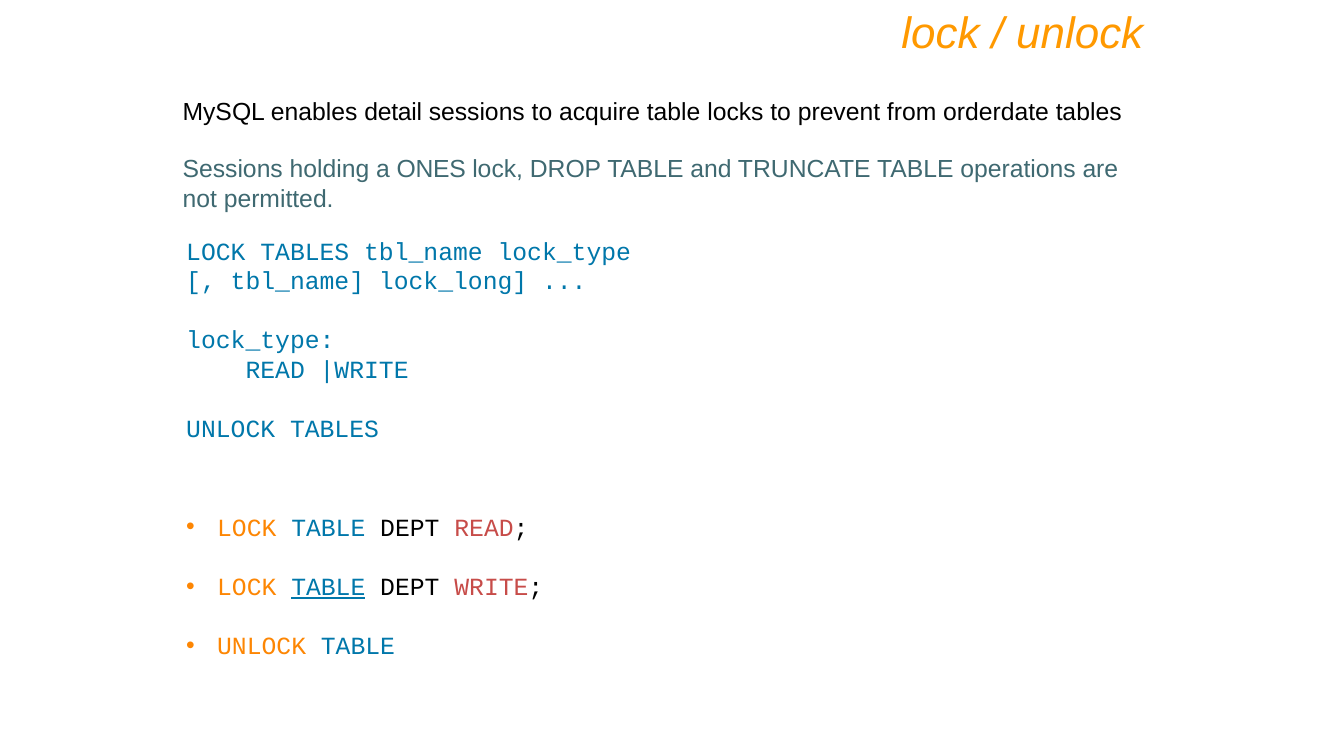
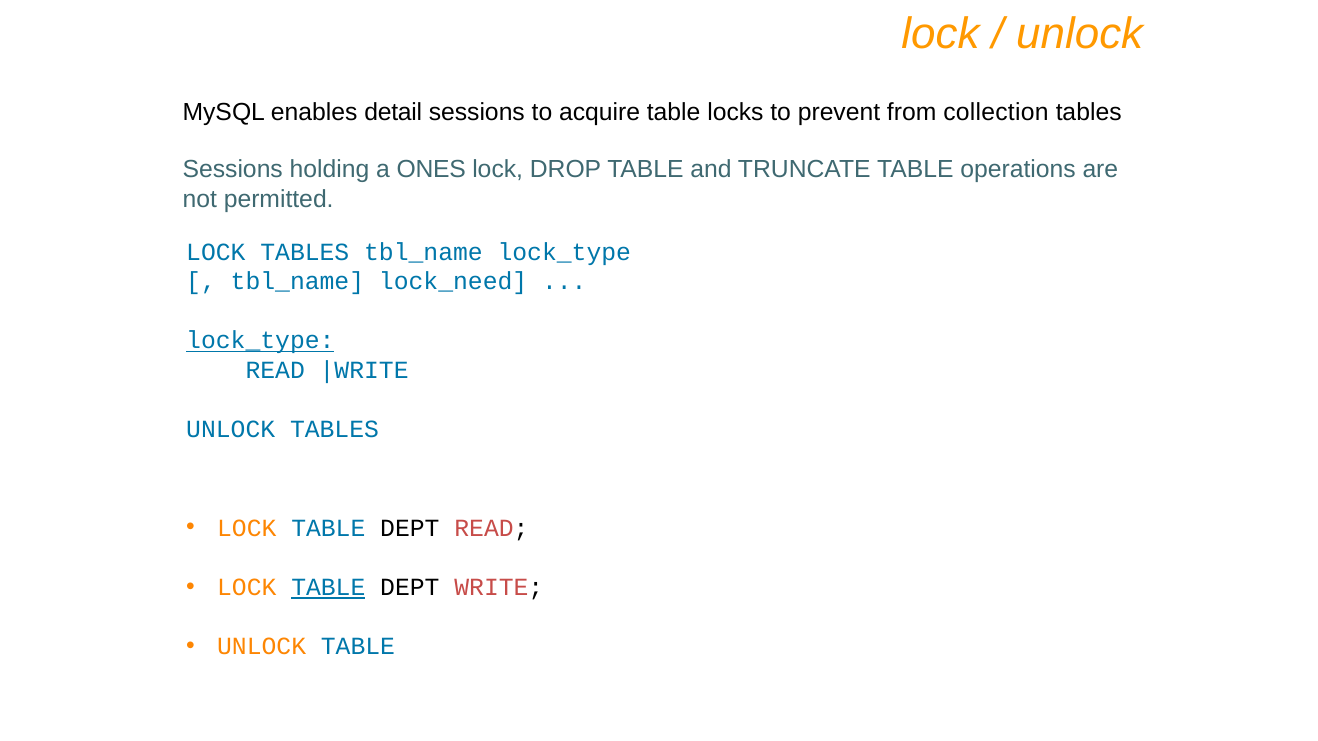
orderdate: orderdate -> collection
lock_long: lock_long -> lock_need
lock_type at (260, 341) underline: none -> present
